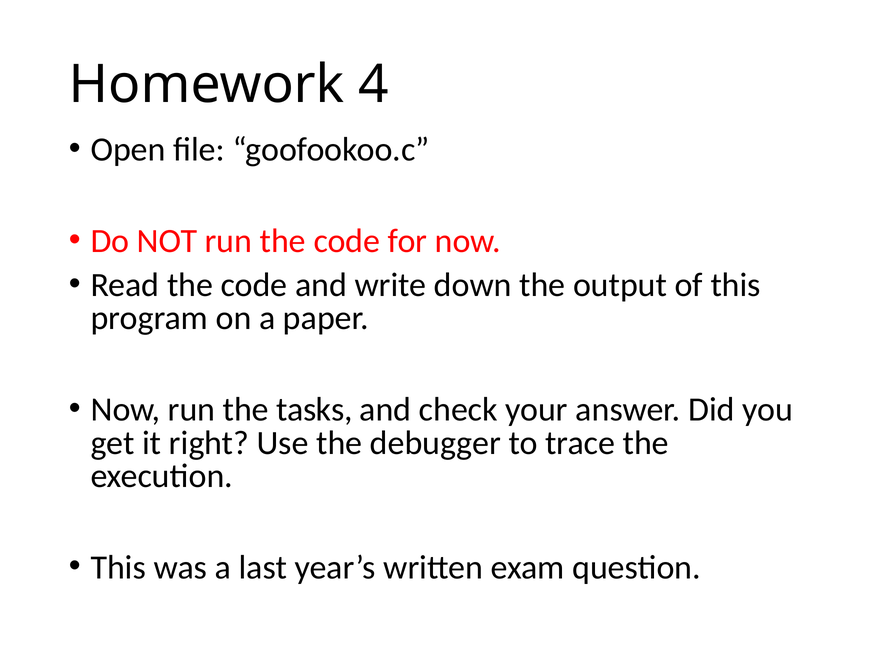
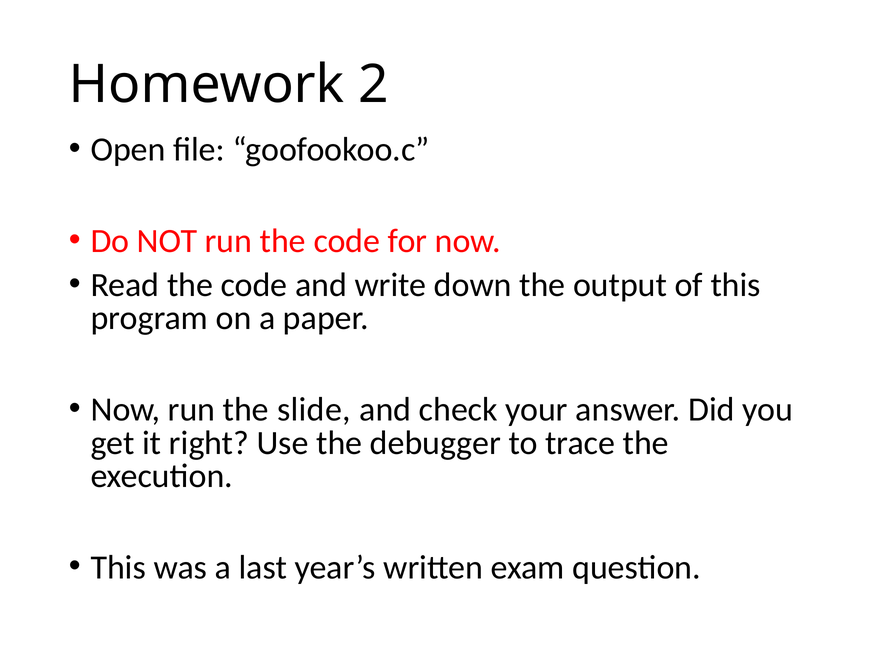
4: 4 -> 2
tasks: tasks -> slide
